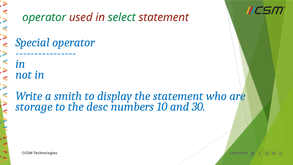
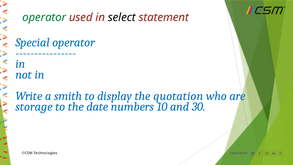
select colour: green -> black
the statement: statement -> quotation
desc: desc -> date
